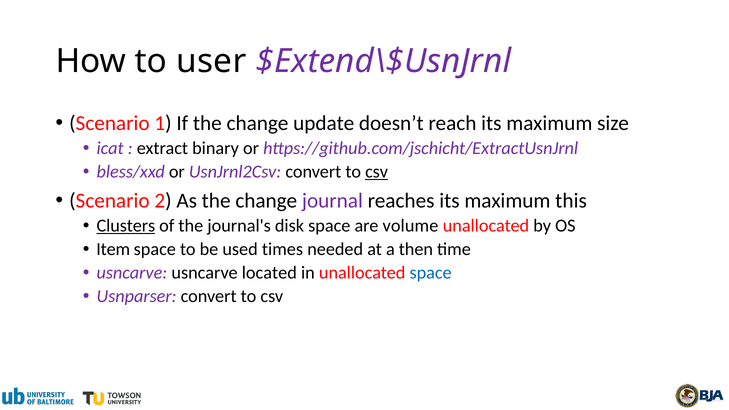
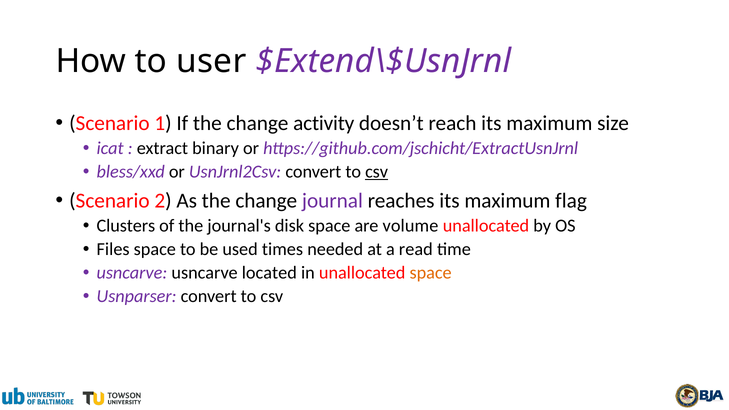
update: update -> activity
this: this -> flag
Clusters underline: present -> none
Item: Item -> Files
then: then -> read
space at (431, 273) colour: blue -> orange
